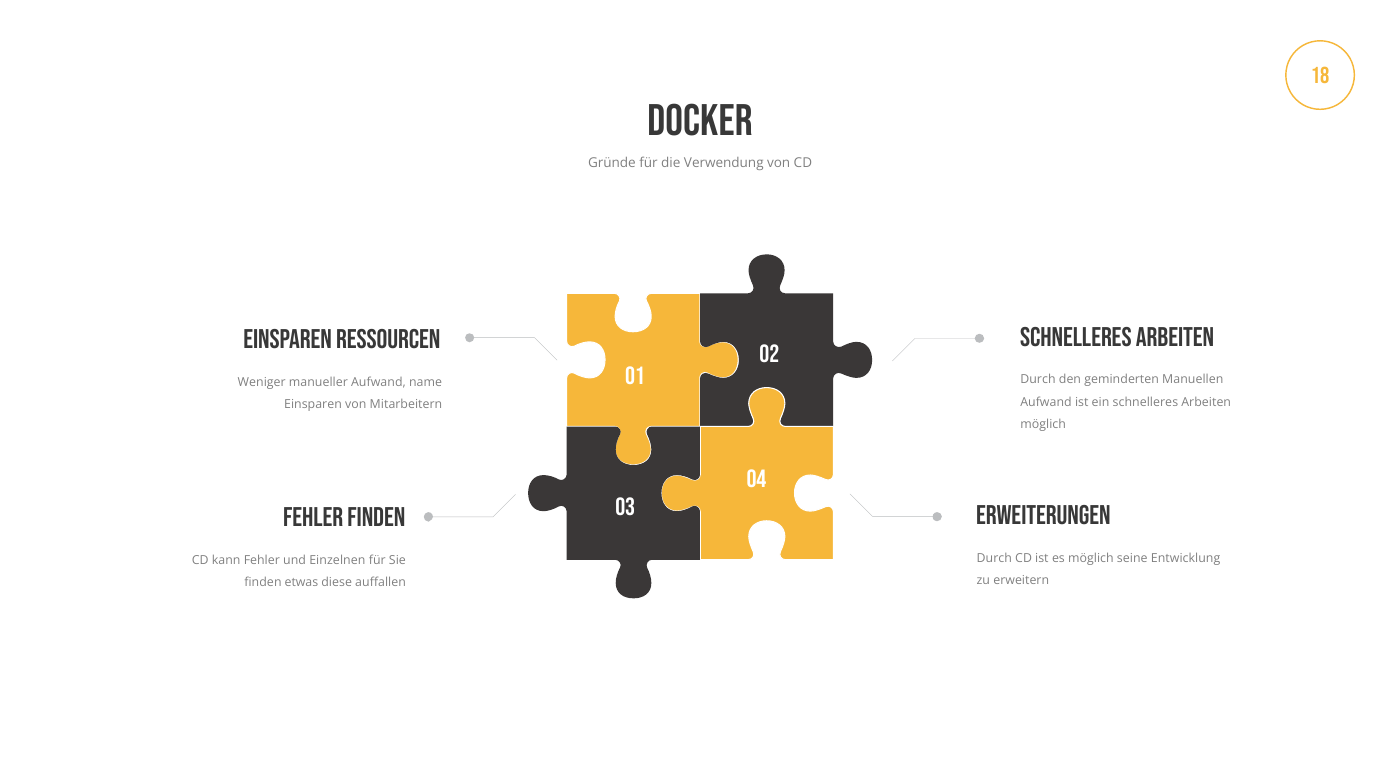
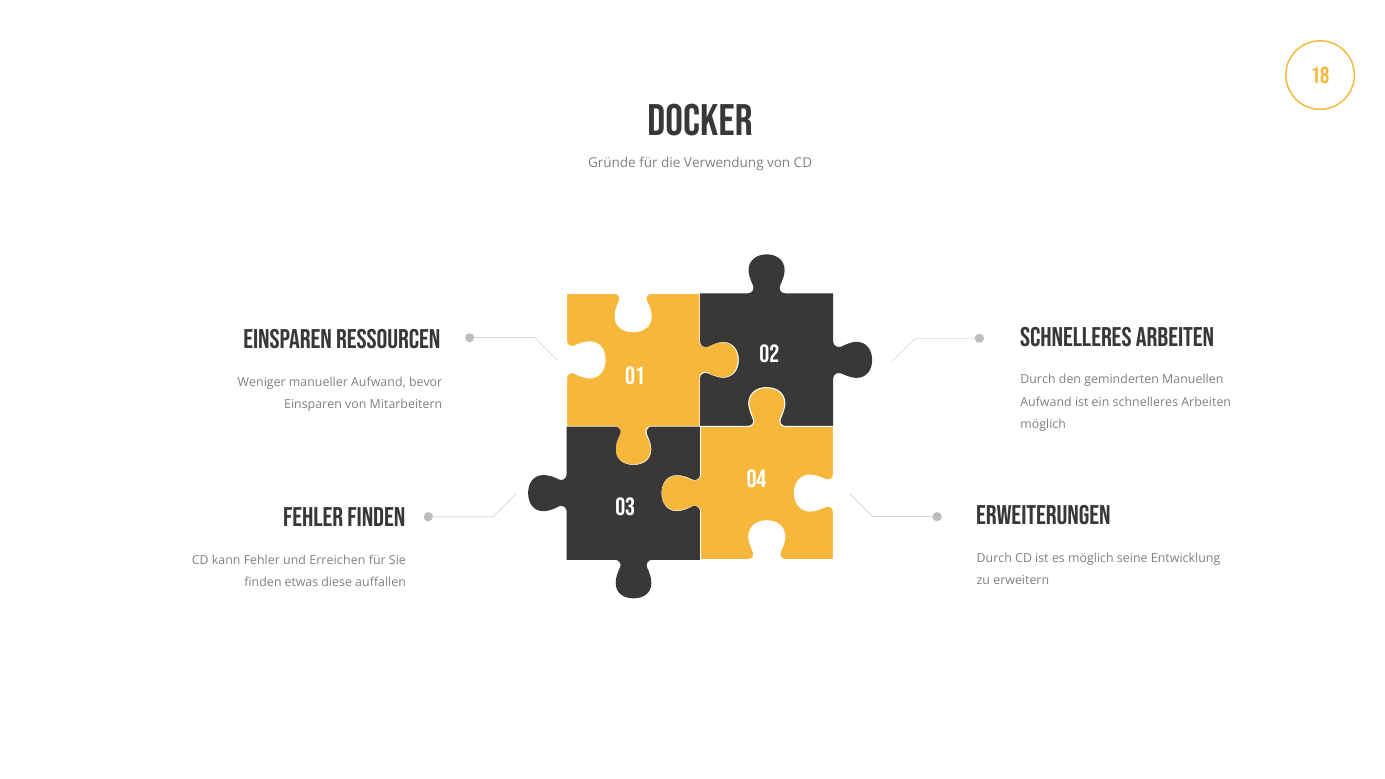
name: name -> bevor
Einzelnen: Einzelnen -> Erreichen
